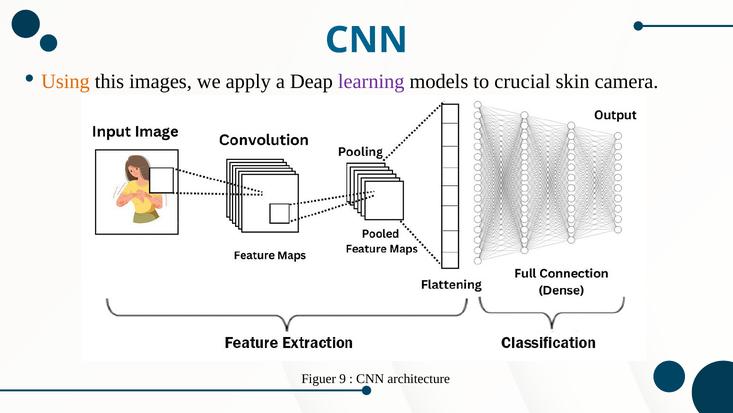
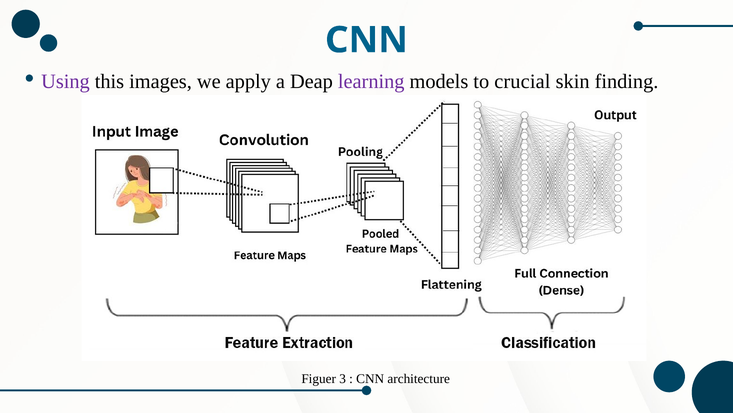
Using colour: orange -> purple
camera: camera -> finding
9: 9 -> 3
